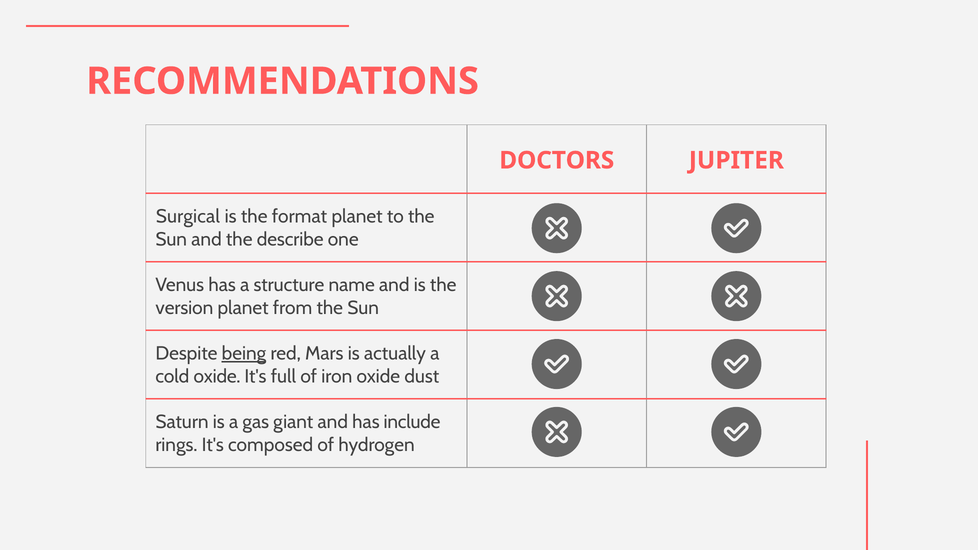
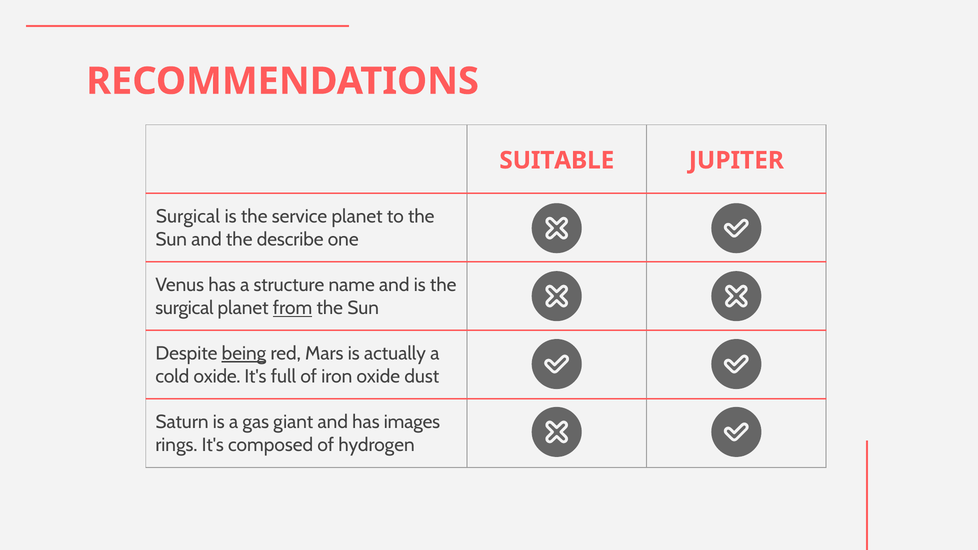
DOCTORS: DOCTORS -> SUITABLE
format: format -> service
version at (184, 308): version -> surgical
from underline: none -> present
include: include -> images
